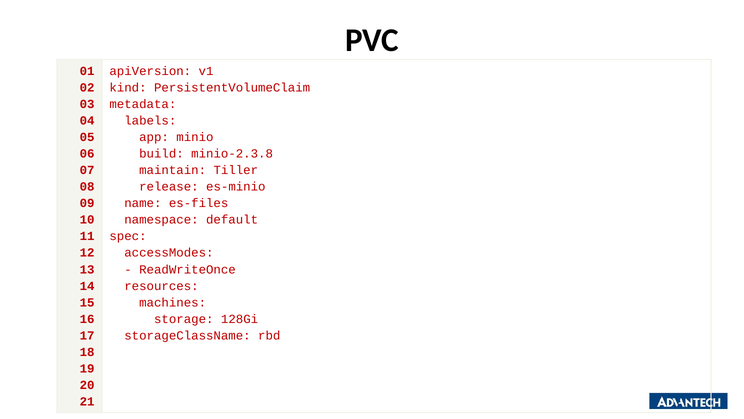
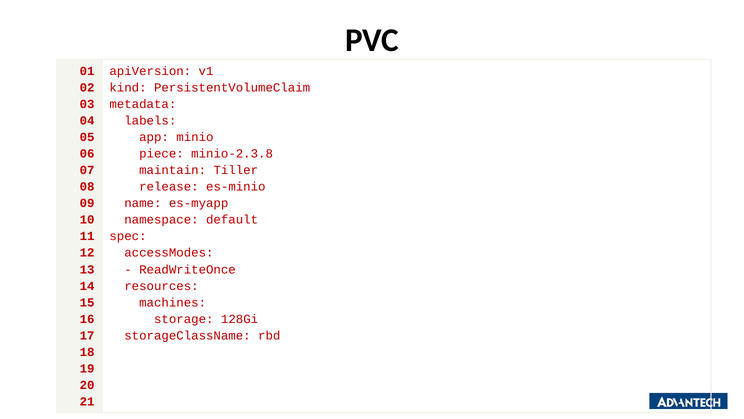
build: build -> piece
es-files: es-files -> es-myapp
